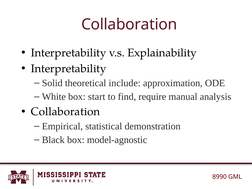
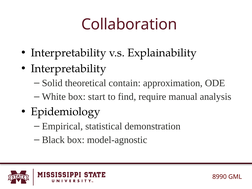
include: include -> contain
Collaboration at (65, 112): Collaboration -> Epidemiology
